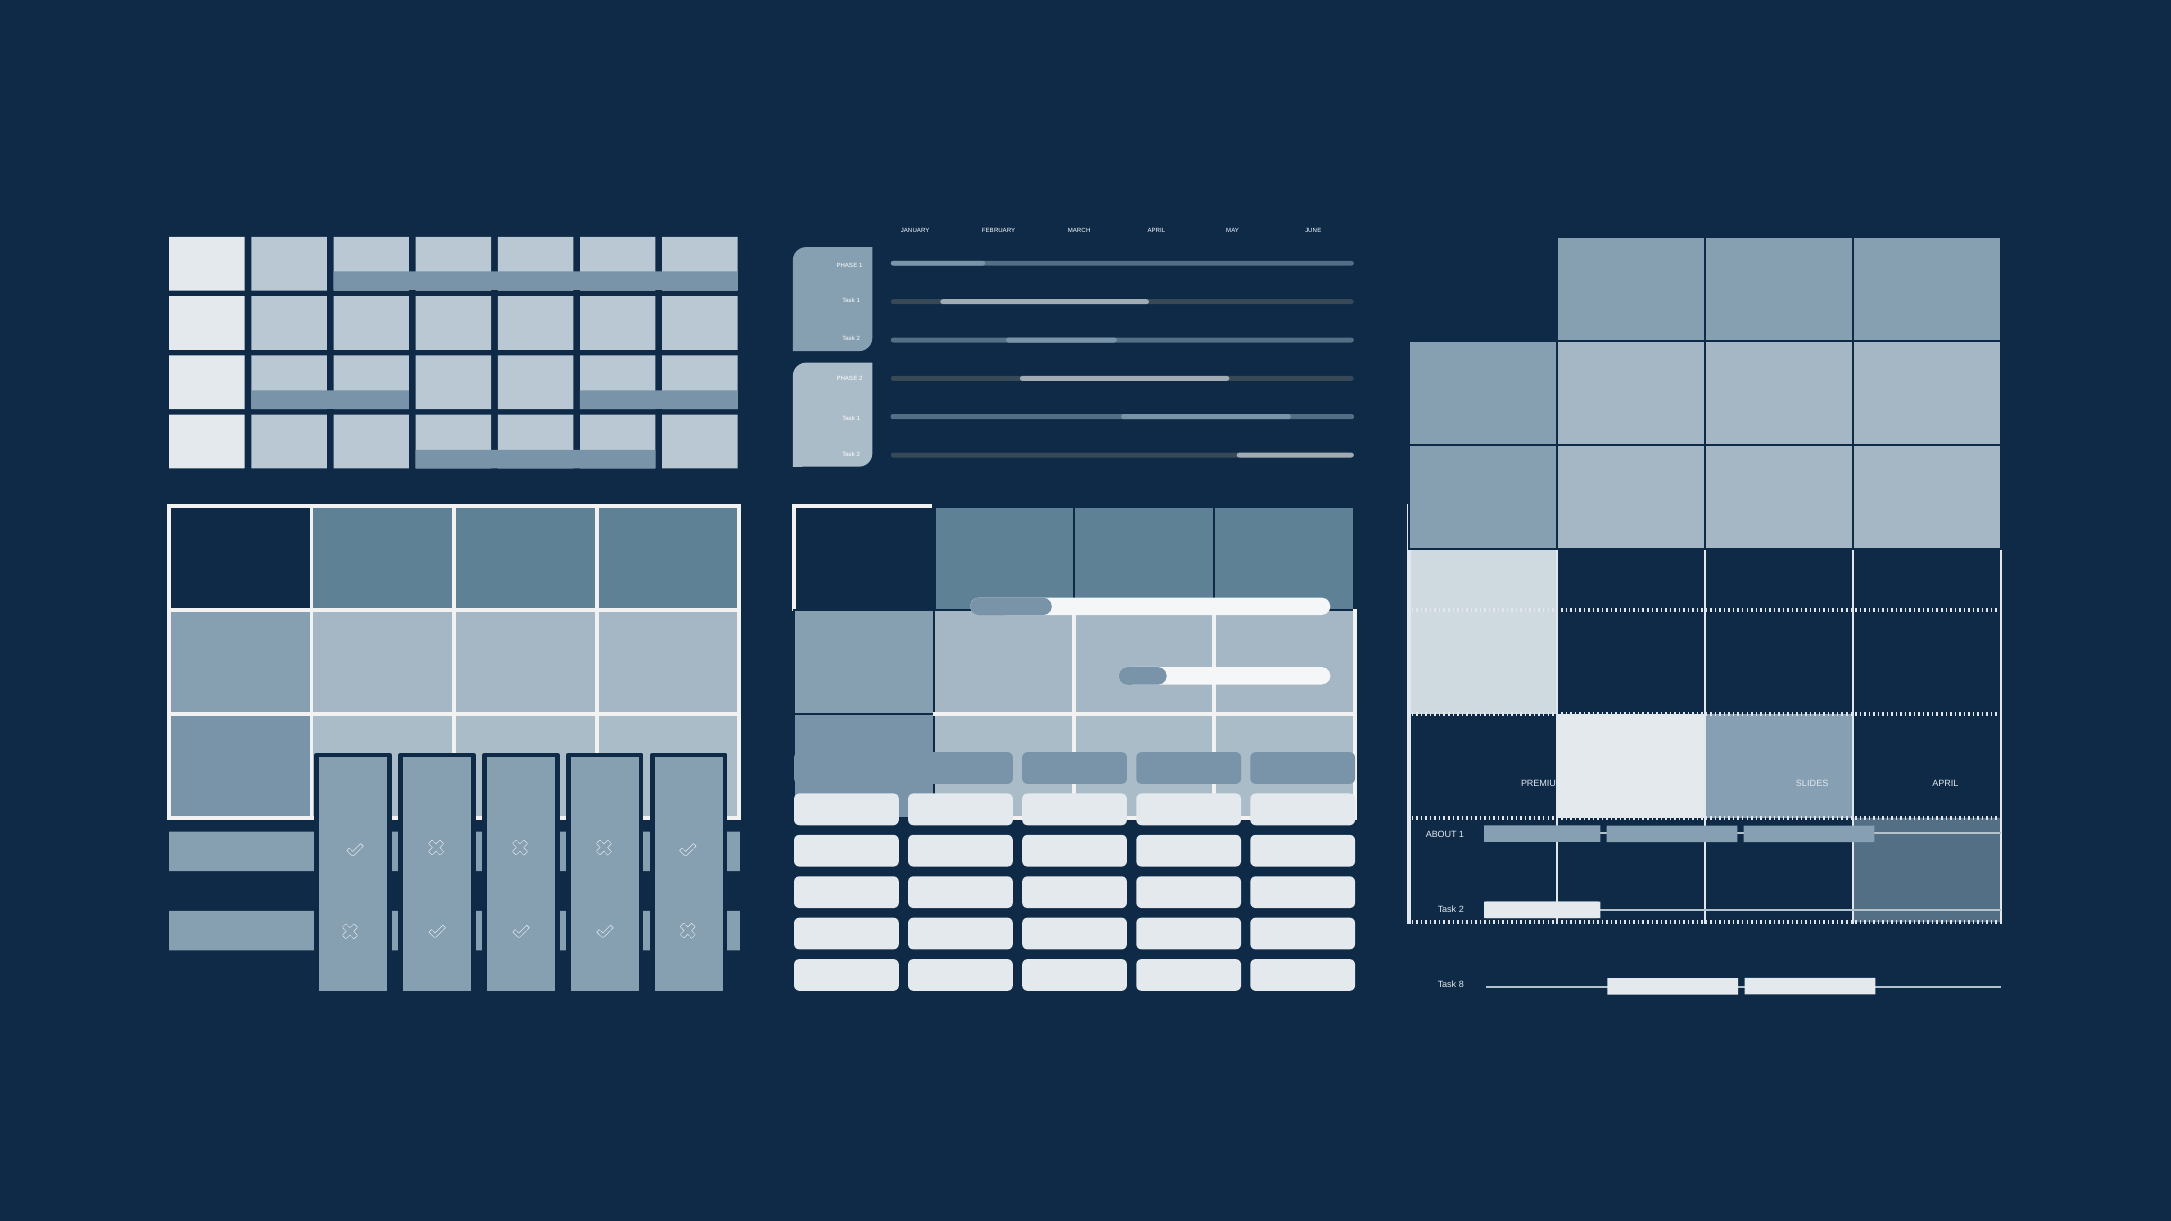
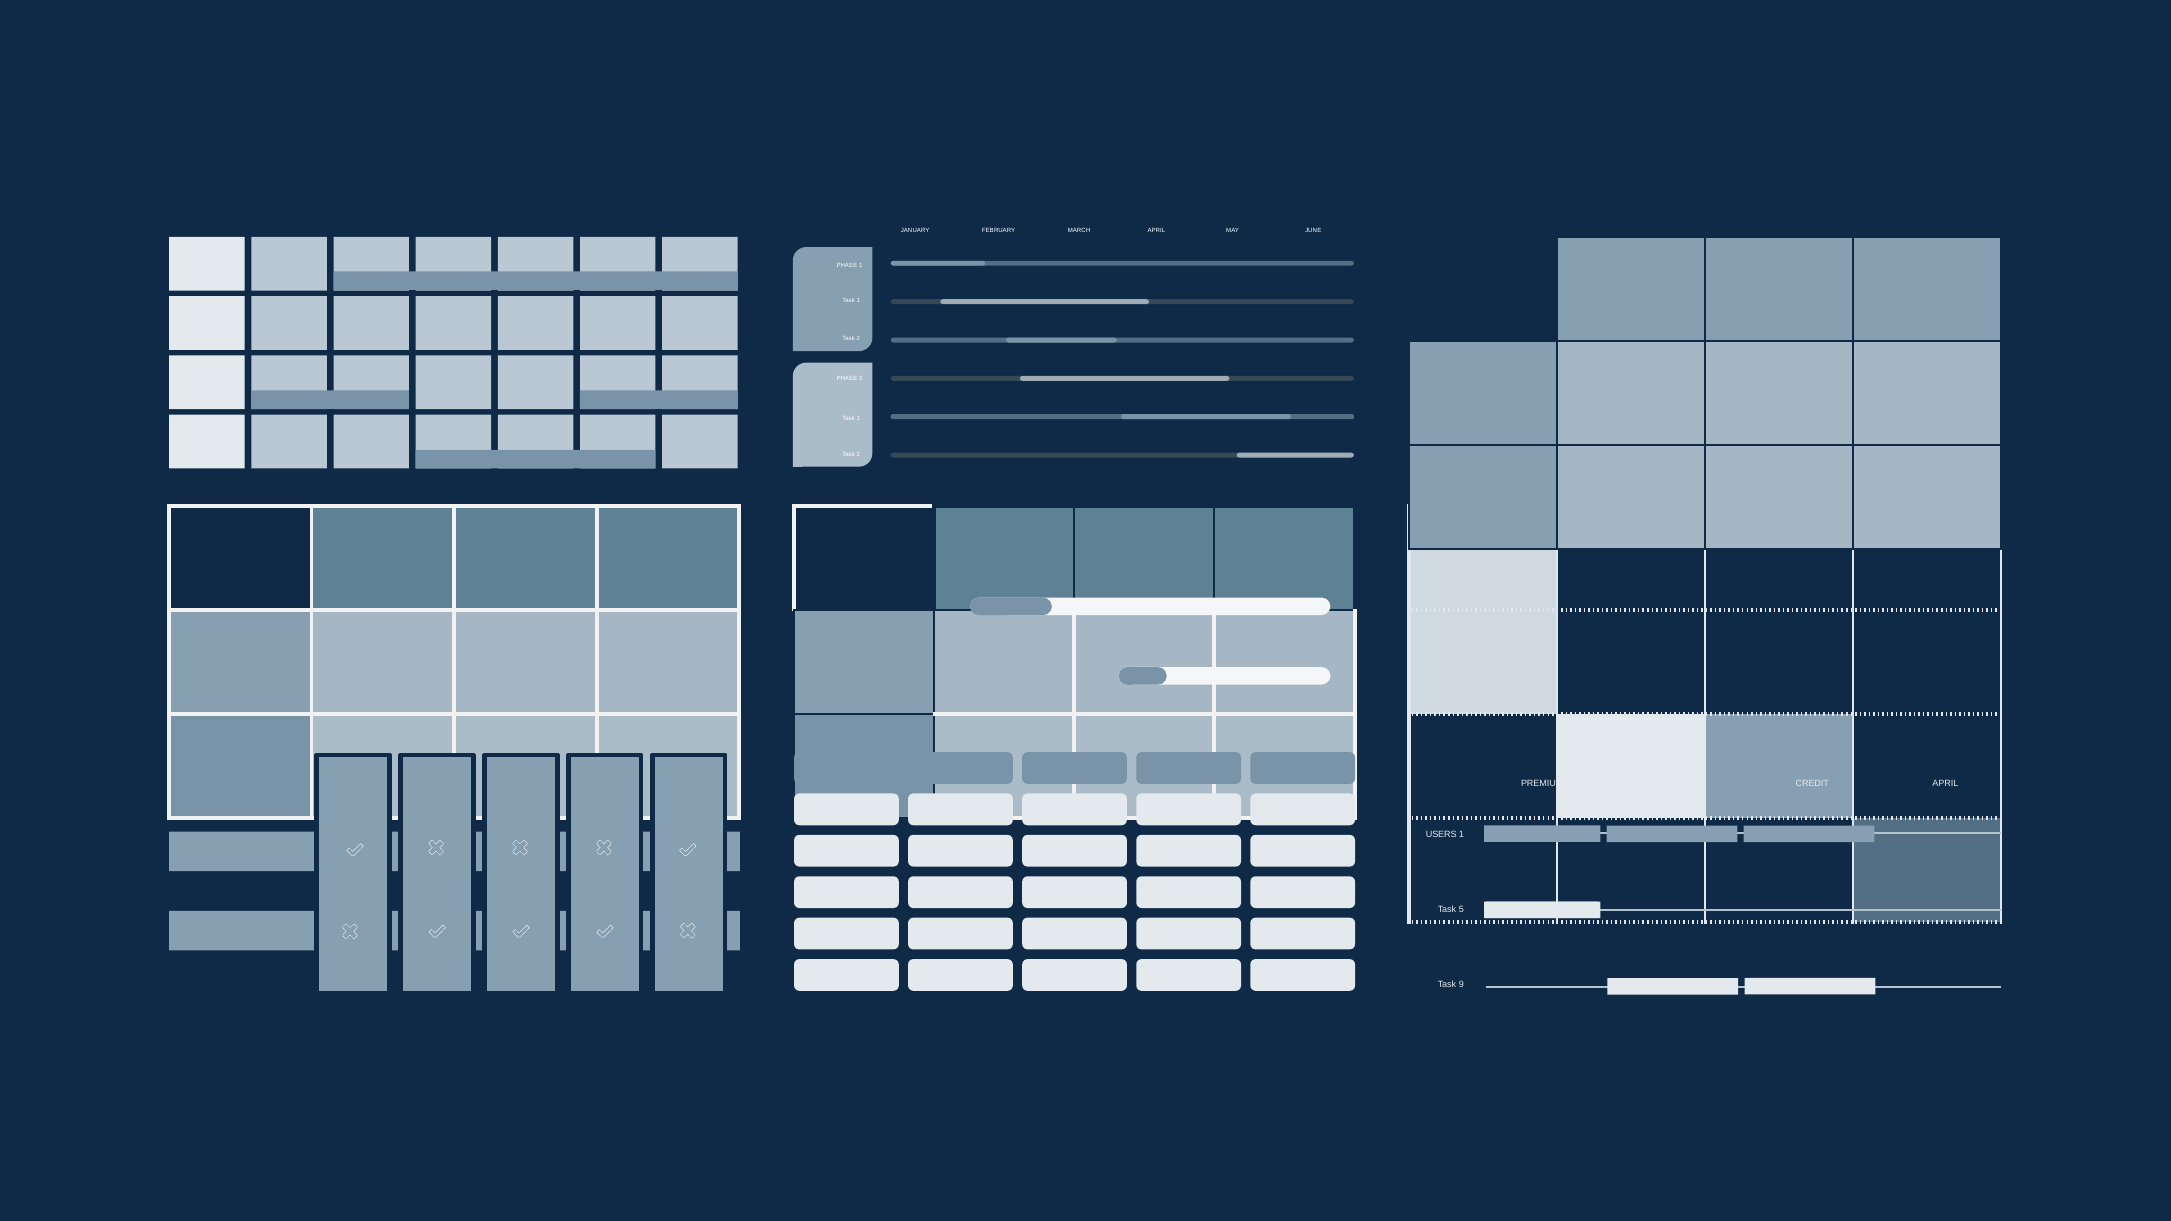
SLIDES: SLIDES -> CREDIT
ABOUT: ABOUT -> USERS
2 at (1461, 909): 2 -> 5
8: 8 -> 9
